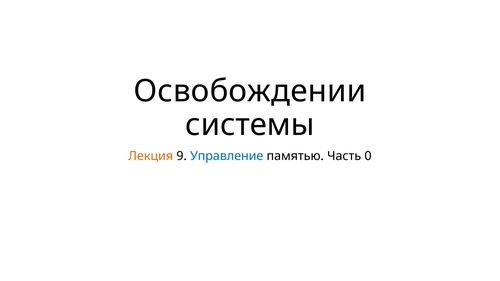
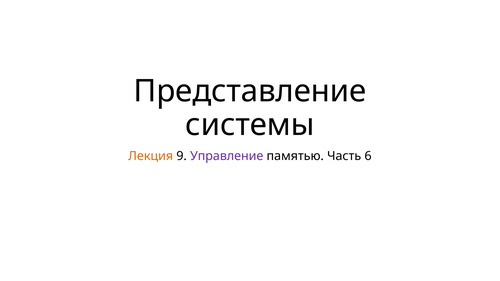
Освобождении: Освобождении -> Представление
Управление colour: blue -> purple
0: 0 -> 6
